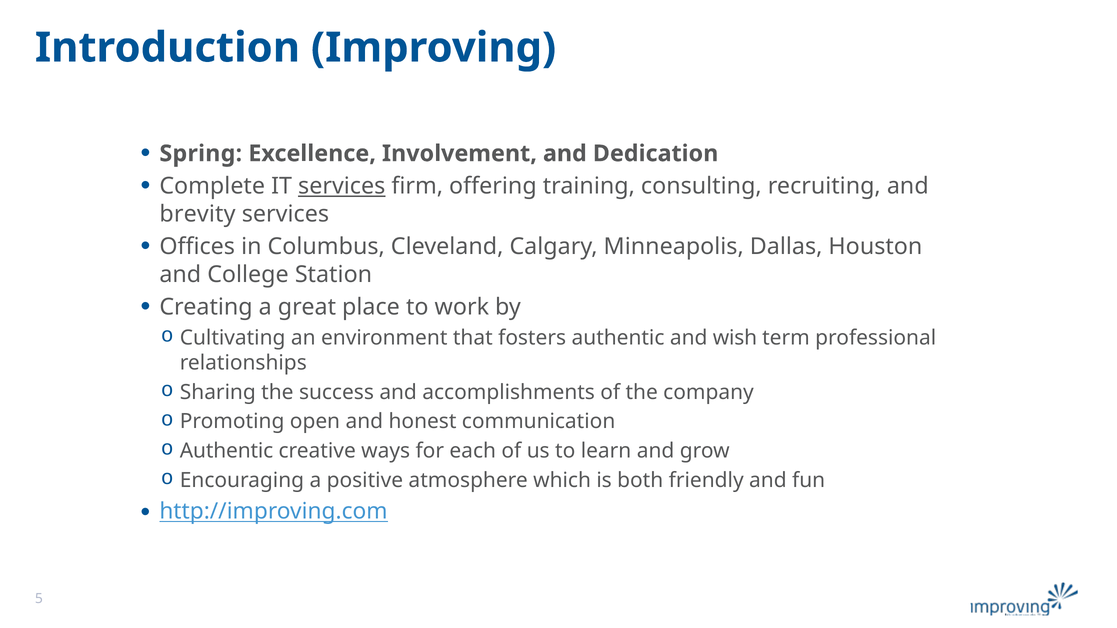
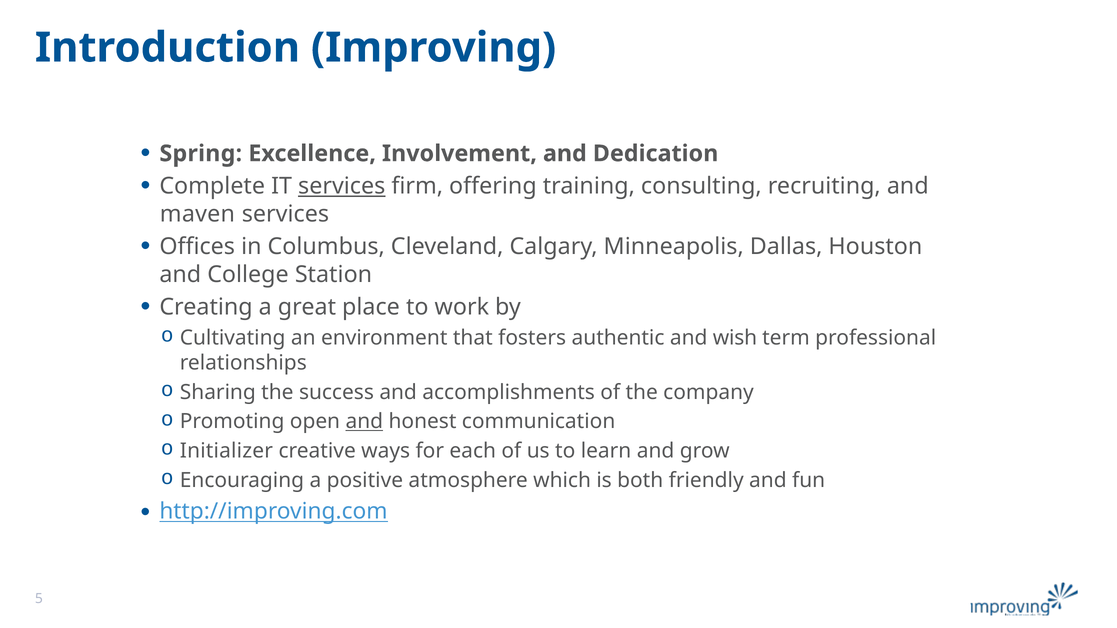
brevity: brevity -> maven
and at (364, 422) underline: none -> present
Authentic at (227, 451): Authentic -> Initializer
